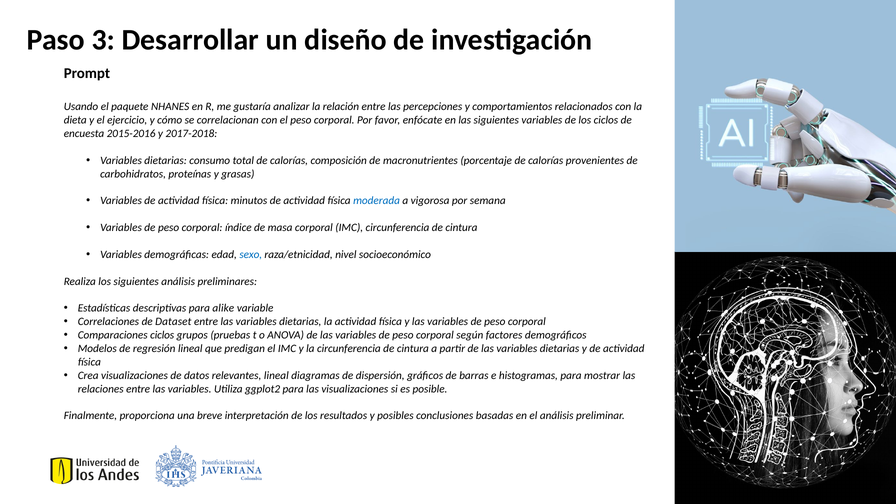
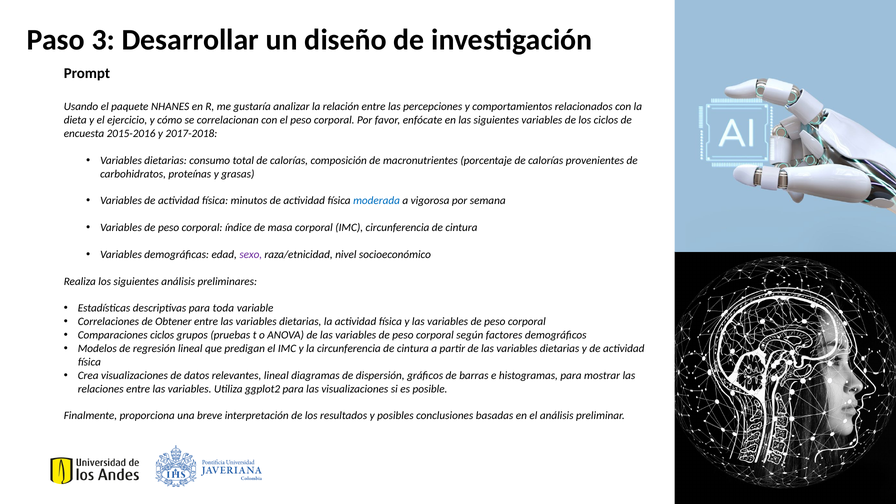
sexo colour: blue -> purple
alike: alike -> toda
Dataset: Dataset -> Obtener
